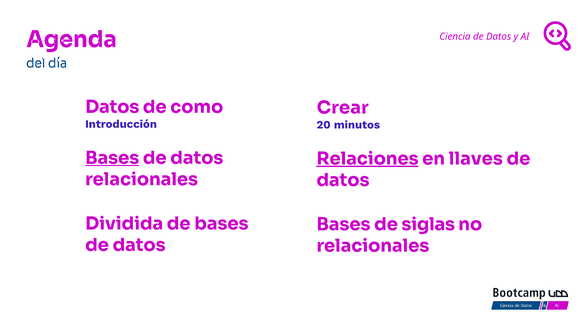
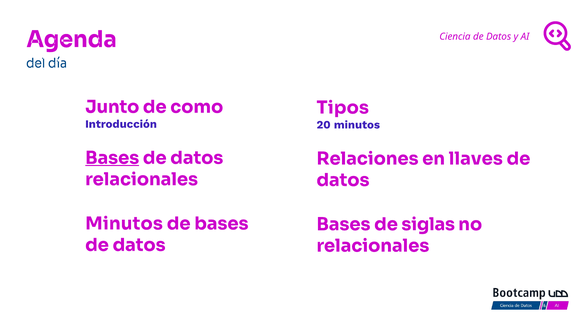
Datos at (112, 107): Datos -> Junto
Crear: Crear -> Tipos
Relaciones underline: present -> none
Dividida at (124, 224): Dividida -> Minutos
